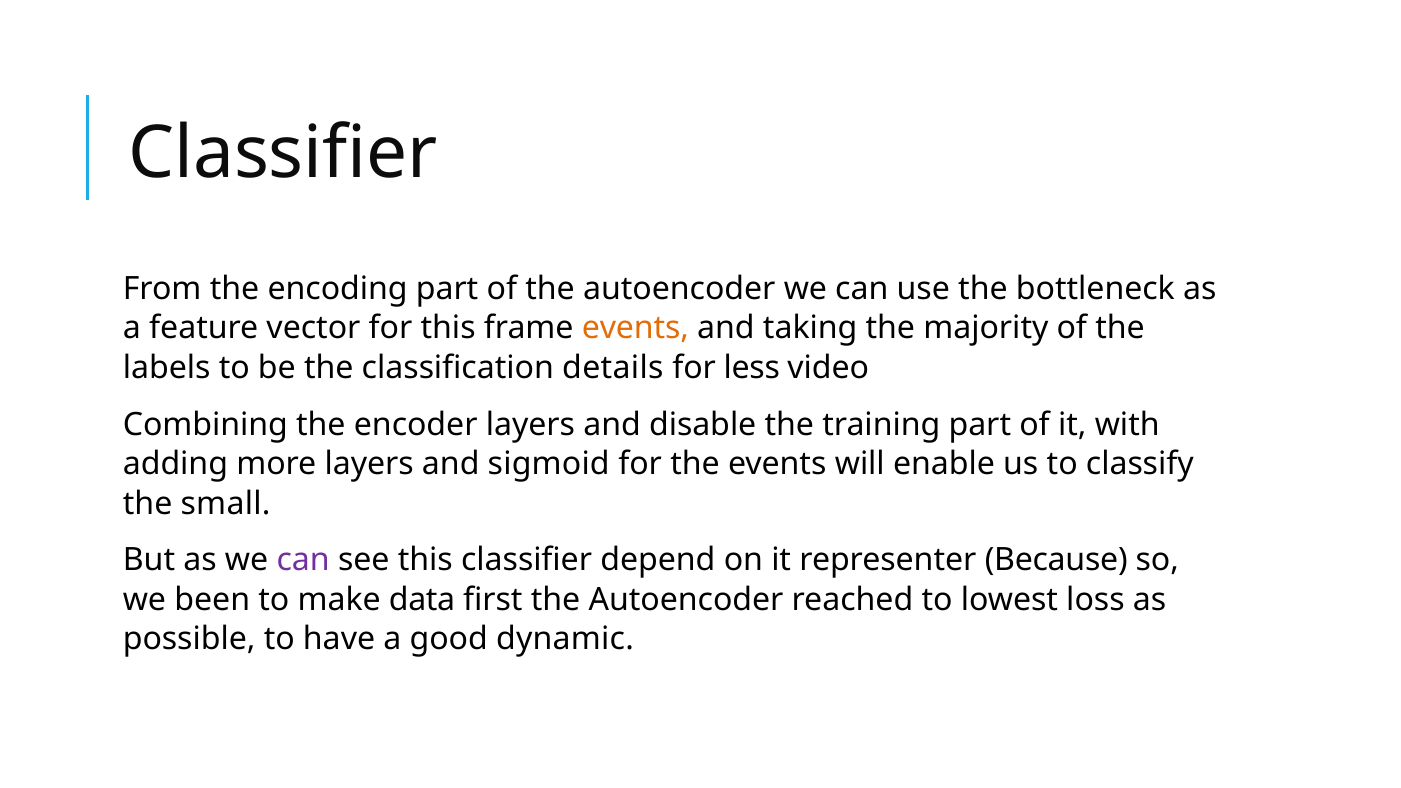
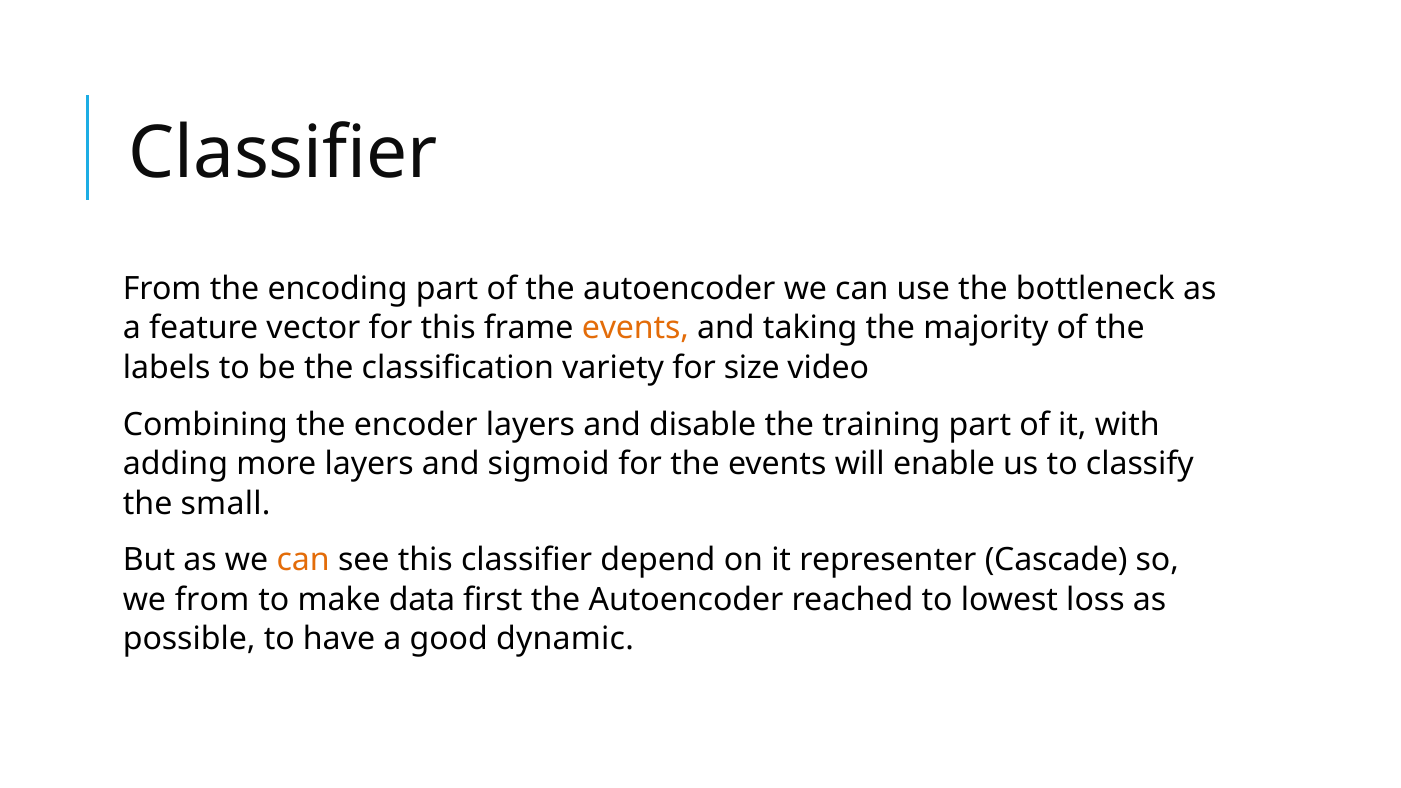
details: details -> variety
less: less -> size
can at (303, 560) colour: purple -> orange
Because: Because -> Cascade
we been: been -> from
